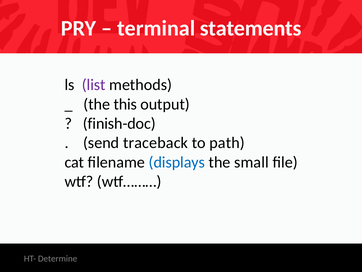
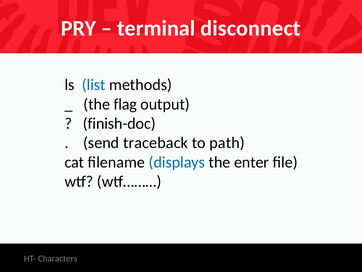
statements: statements -> disconnect
list colour: purple -> blue
this: this -> flag
small: small -> enter
Determine: Determine -> Characters
